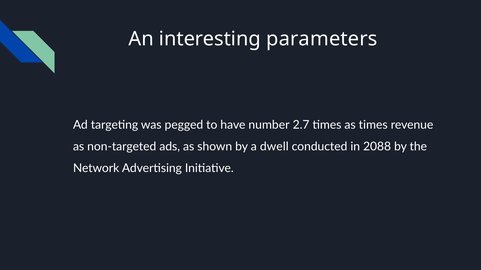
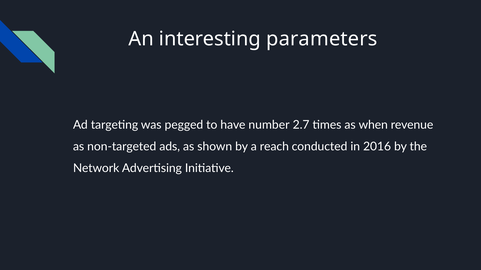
as times: times -> when
dwell: dwell -> reach
2088: 2088 -> 2016
